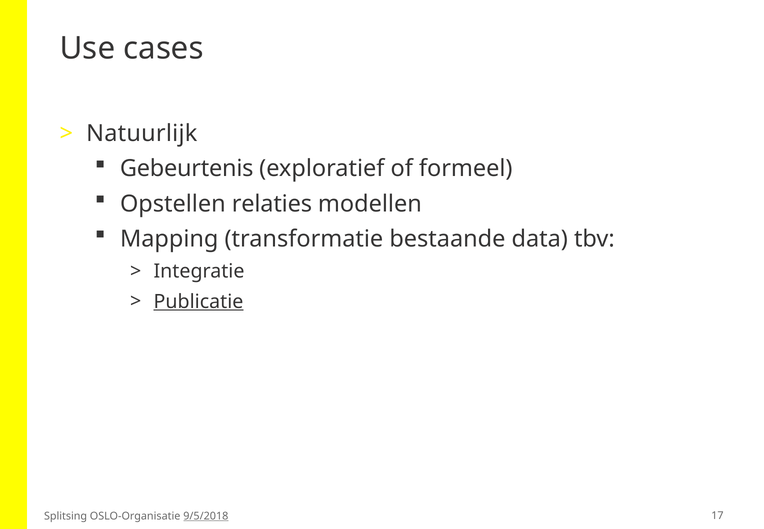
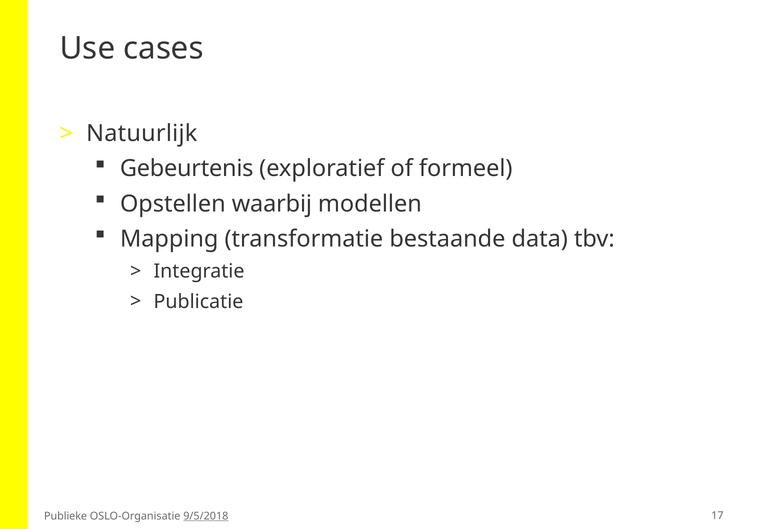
relaties: relaties -> waarbij
Publicatie underline: present -> none
Splitsing: Splitsing -> Publieke
